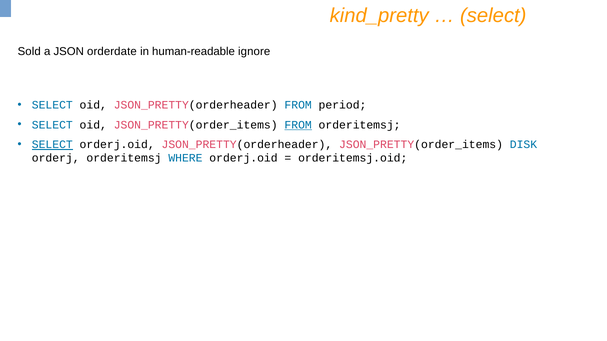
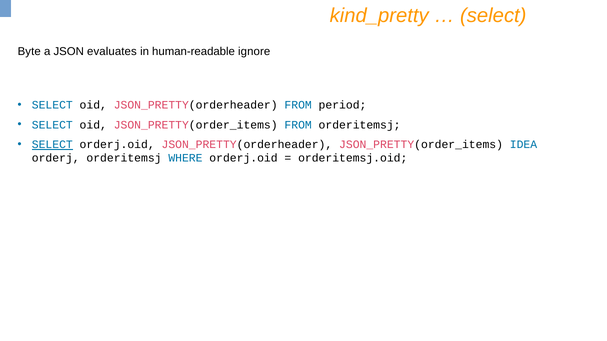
Sold: Sold -> Byte
orderdate: orderdate -> evaluates
FROM at (298, 125) underline: present -> none
DISK: DISK -> IDEA
